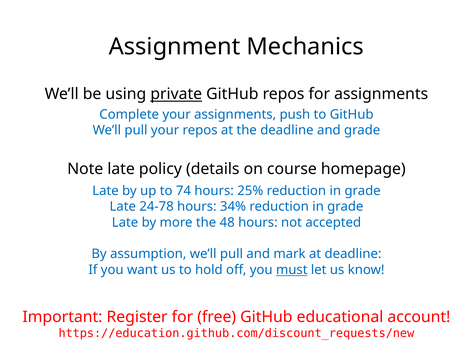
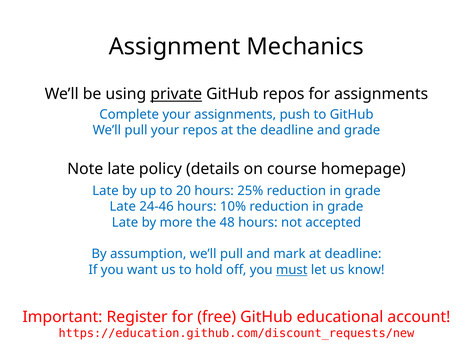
74: 74 -> 20
24-78: 24-78 -> 24-46
34%: 34% -> 10%
